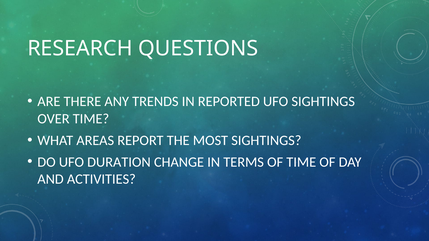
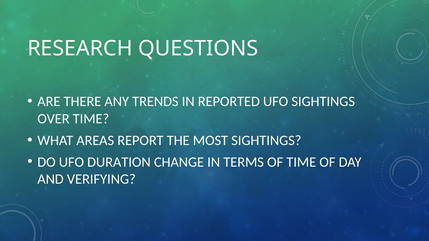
ACTIVITIES: ACTIVITIES -> VERIFYING
